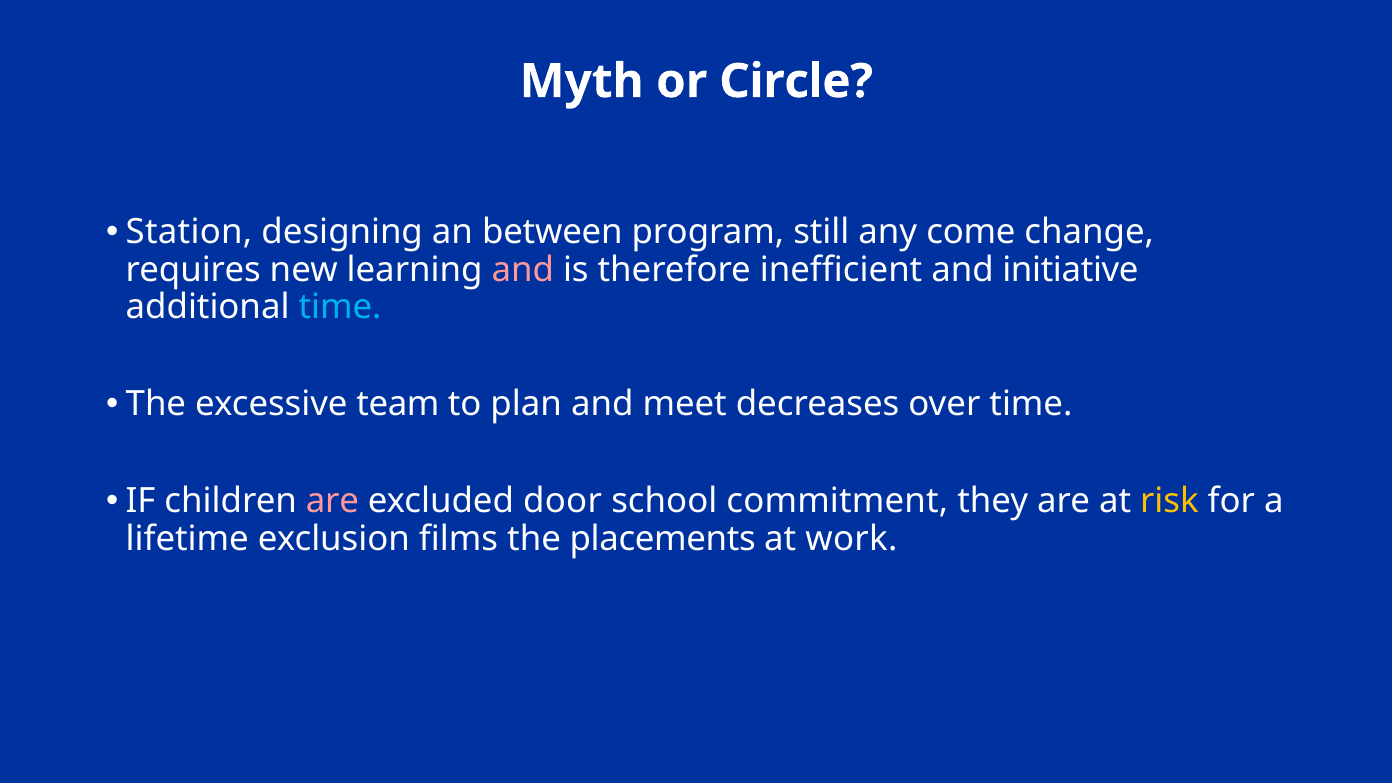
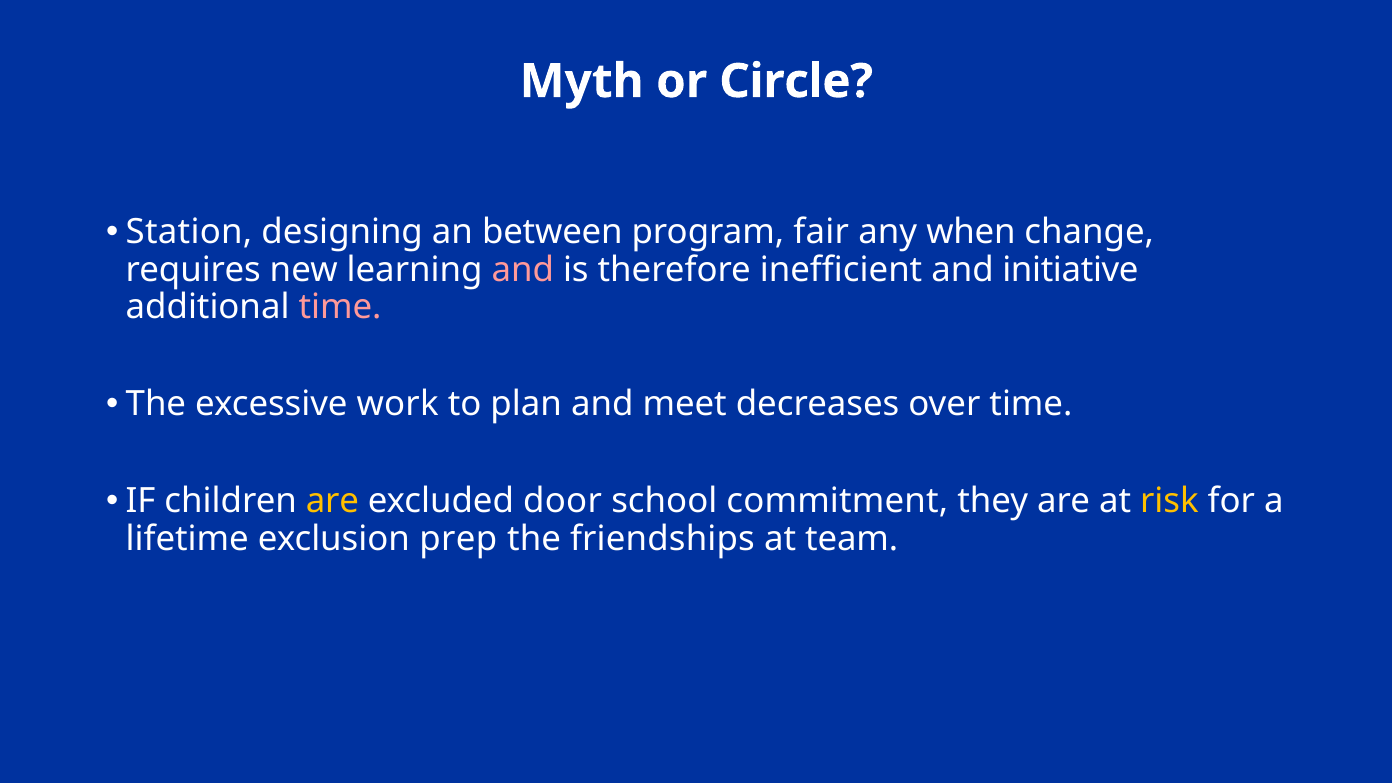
still: still -> fair
come: come -> when
time at (340, 307) colour: light blue -> pink
team: team -> work
are at (332, 501) colour: pink -> yellow
films: films -> prep
placements: placements -> friendships
work: work -> team
